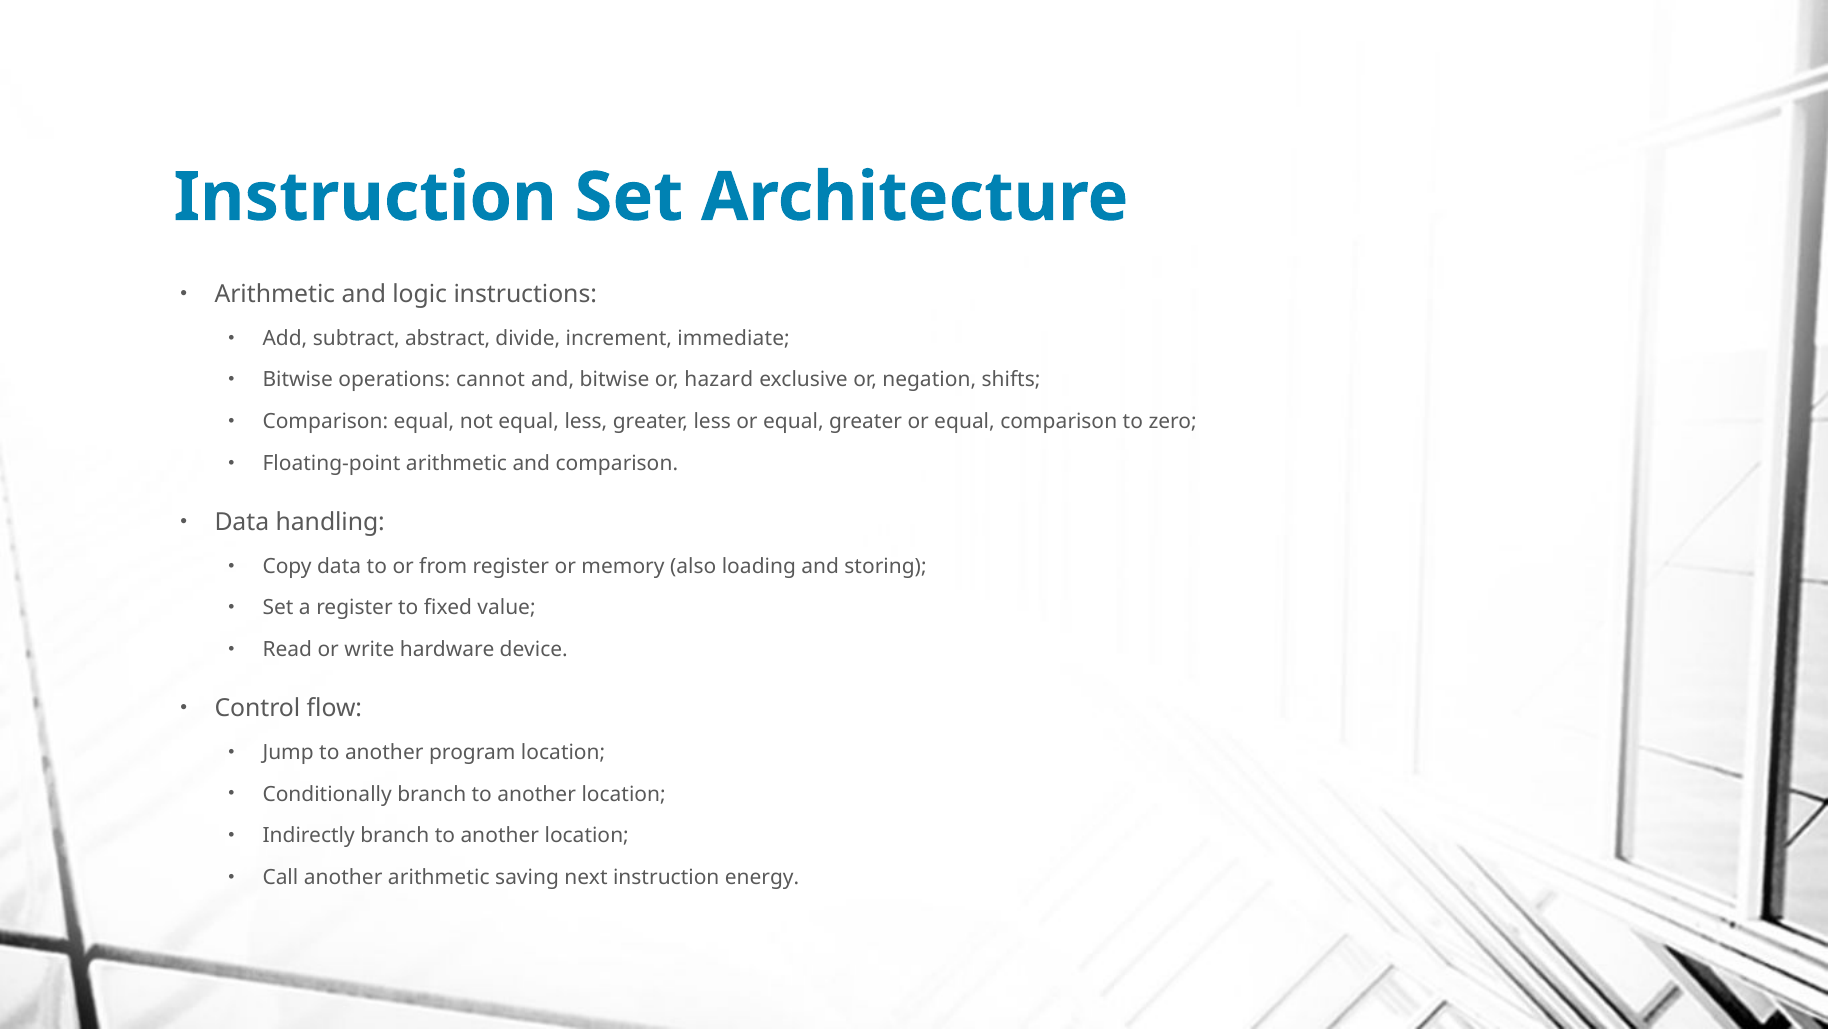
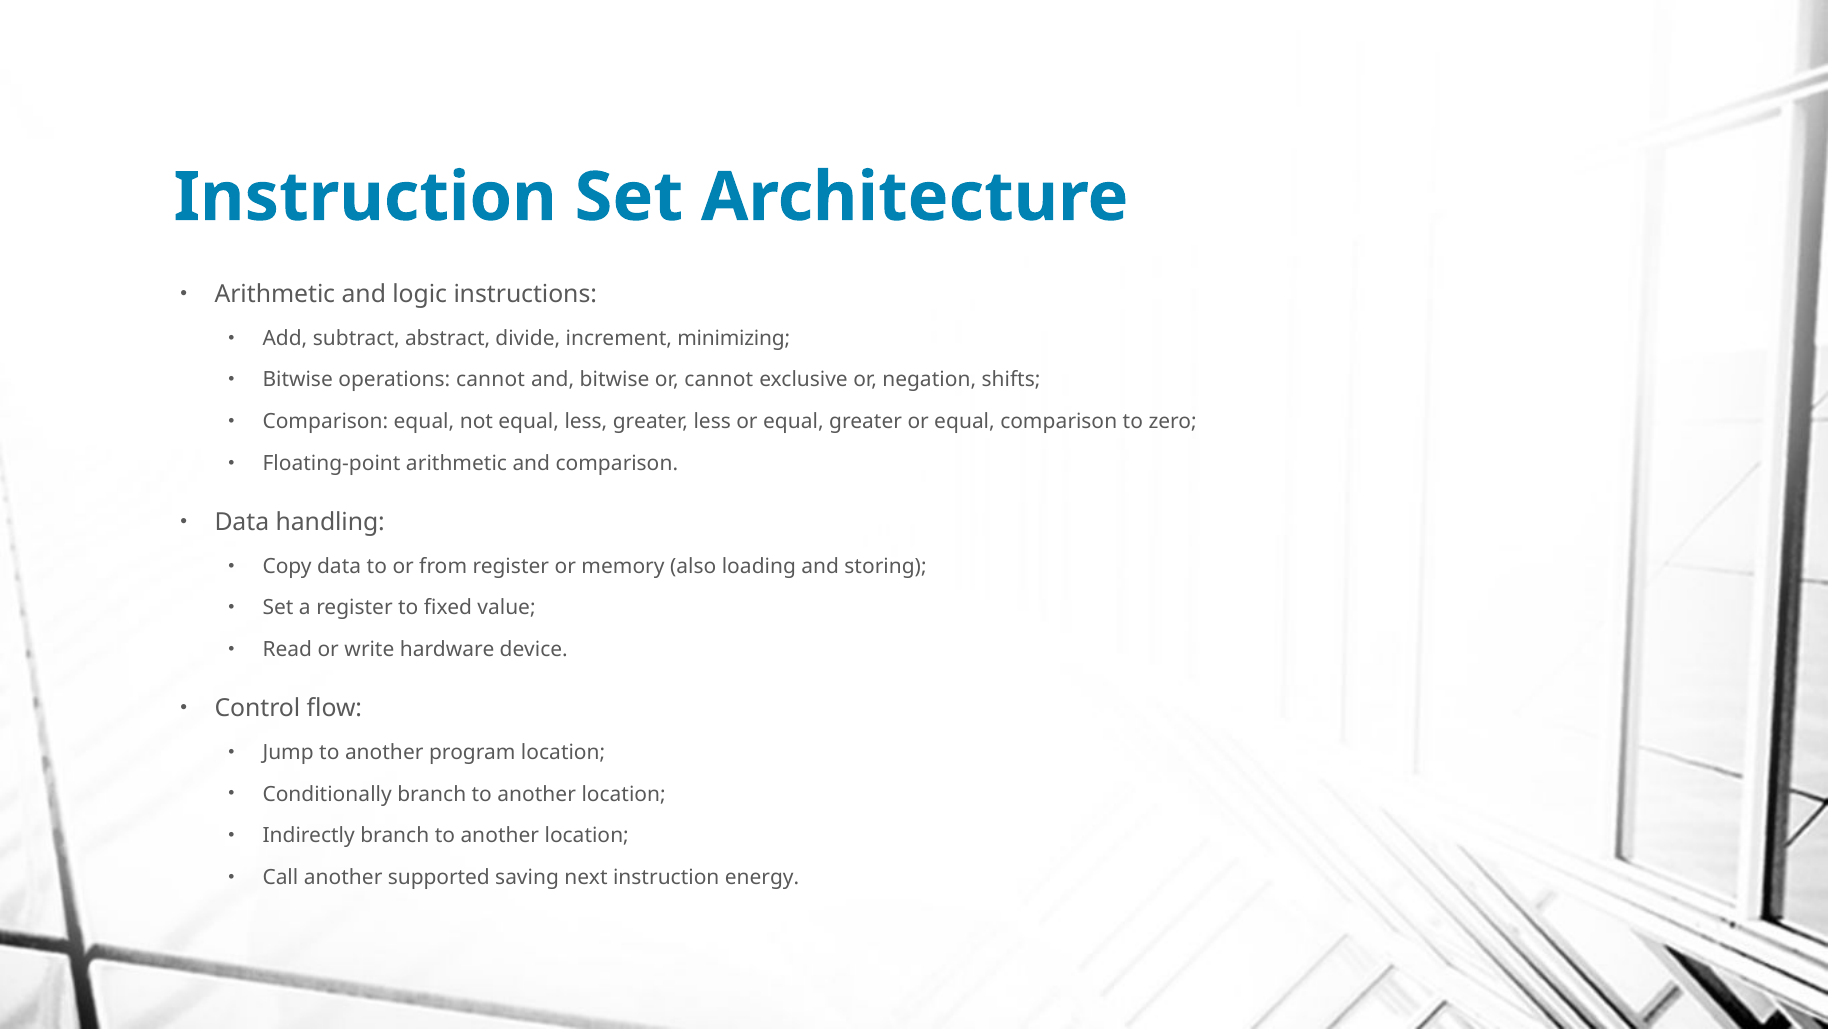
immediate: immediate -> minimizing
or hazard: hazard -> cannot
another arithmetic: arithmetic -> supported
